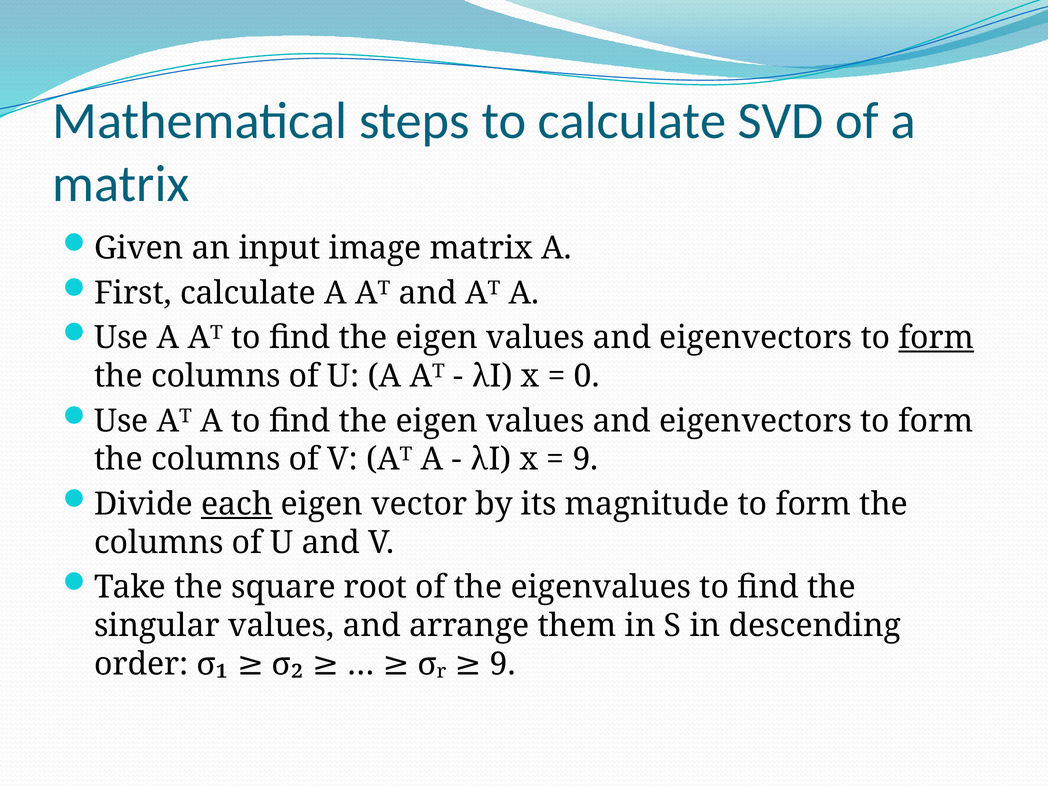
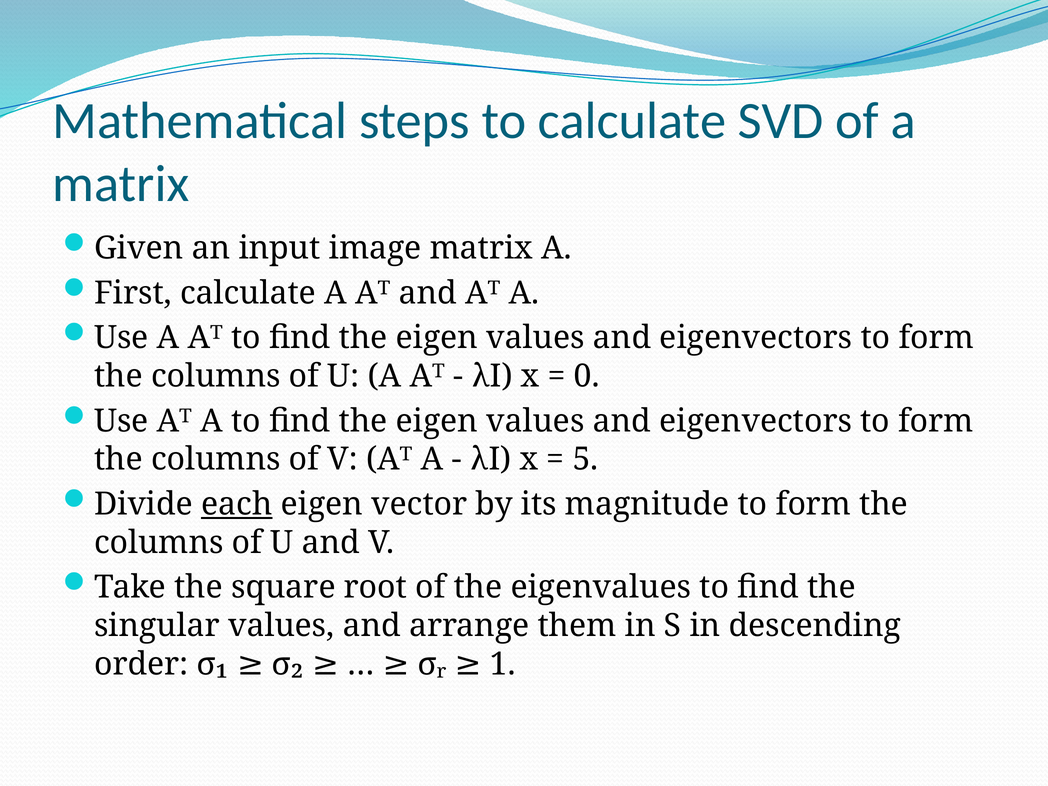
form at (936, 338) underline: present -> none
9 at (585, 459): 9 -> 5
σᵣ 9: 9 -> 1
